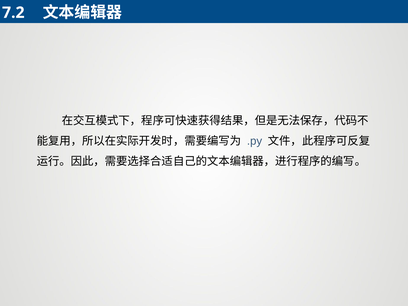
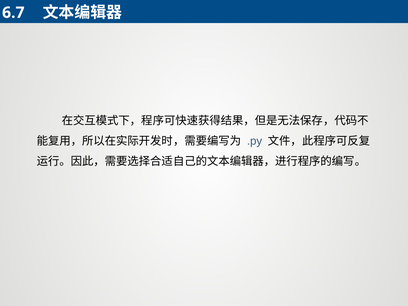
7.2: 7.2 -> 6.7
